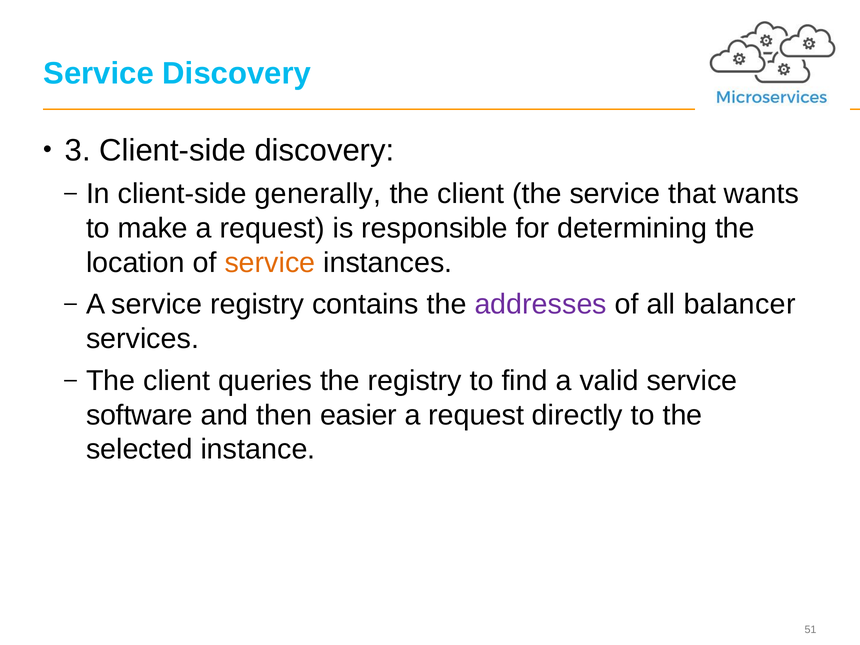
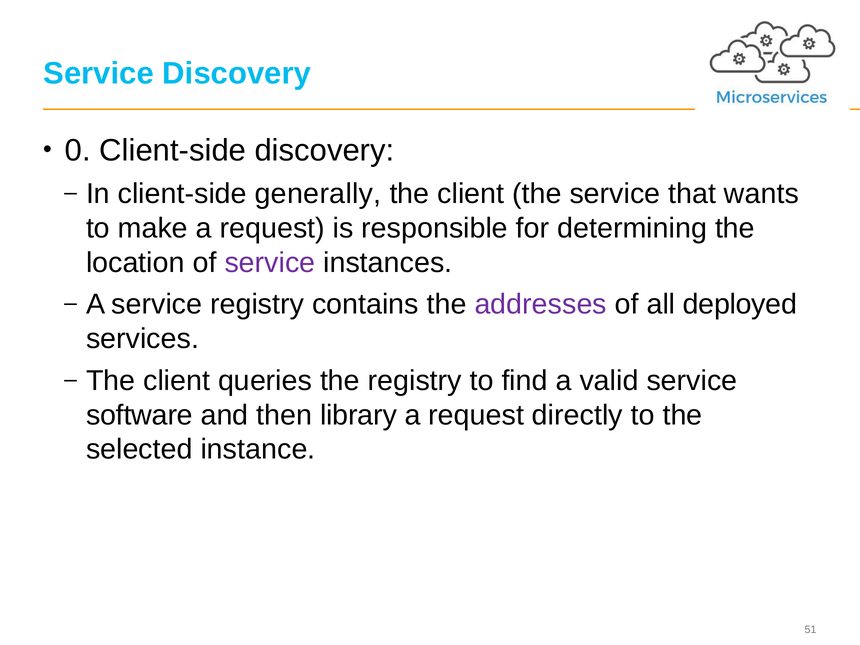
3: 3 -> 0
service at (270, 263) colour: orange -> purple
balancer: balancer -> deployed
easier: easier -> library
